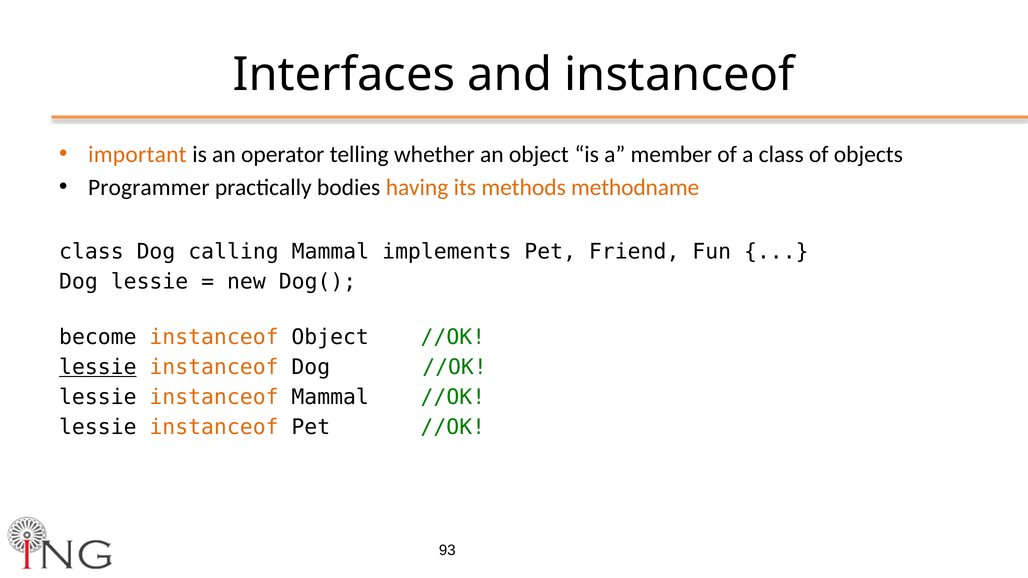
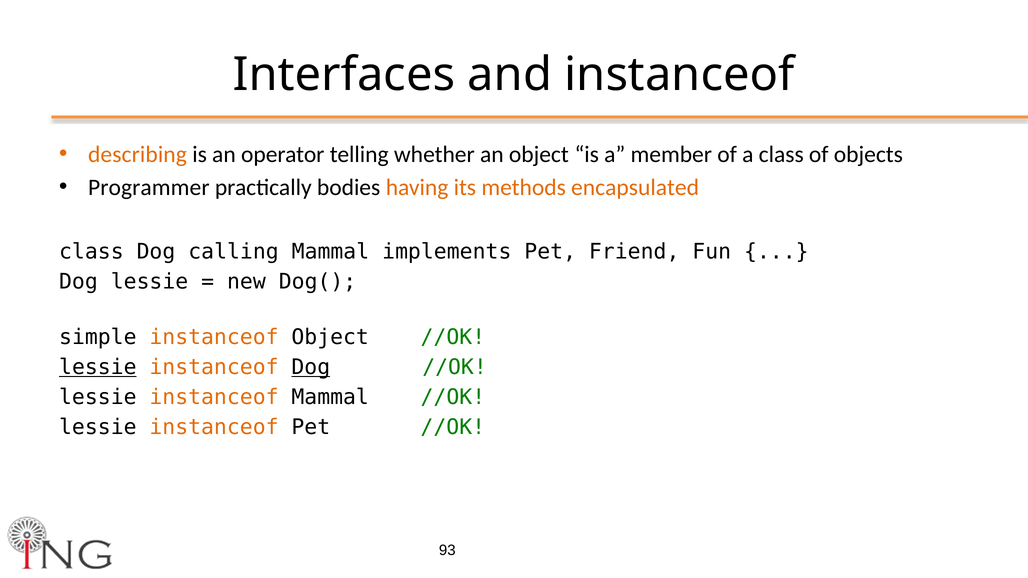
important: important -> describing
methodname: methodname -> encapsulated
become: become -> simple
Dog at (311, 367) underline: none -> present
